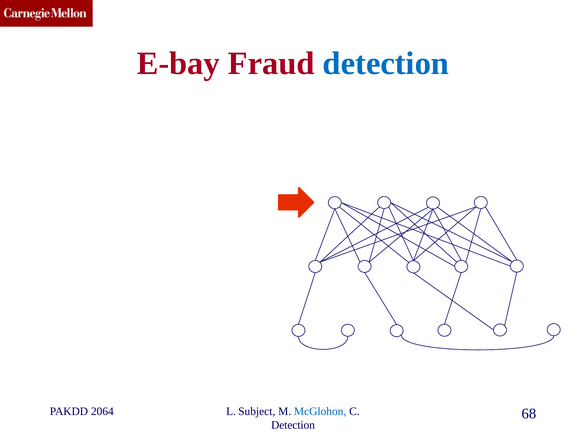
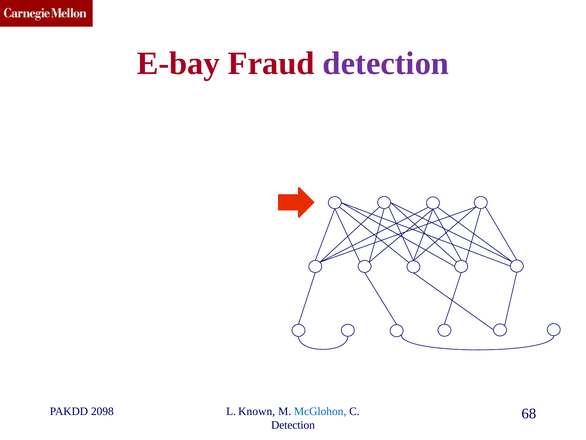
detection at (386, 63) colour: blue -> purple
2064: 2064 -> 2098
Subject: Subject -> Known
